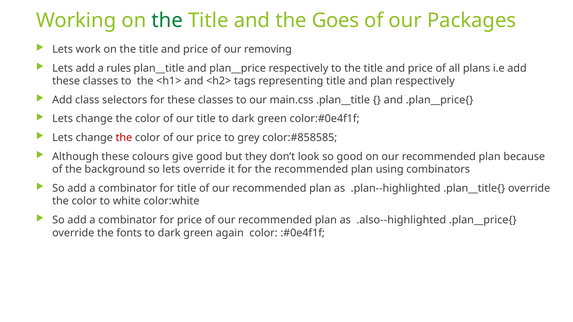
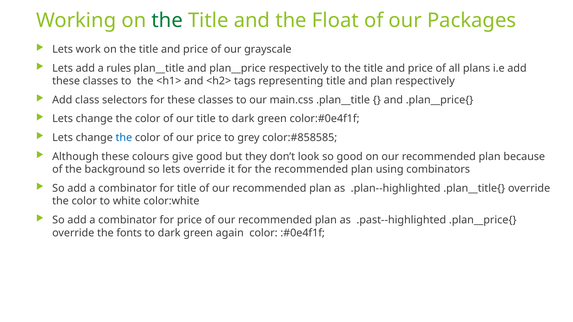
Goes: Goes -> Float
removing: removing -> grayscale
the at (124, 138) colour: red -> blue
.also--highlighted: .also--highlighted -> .past--highlighted
